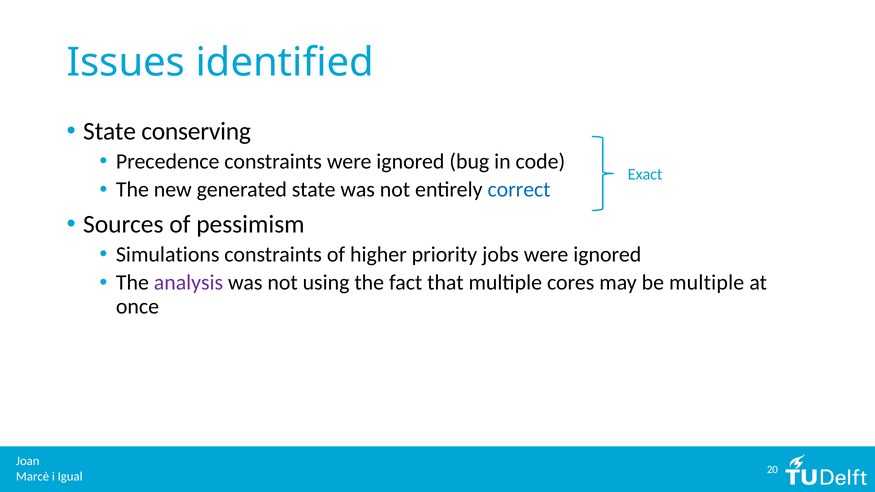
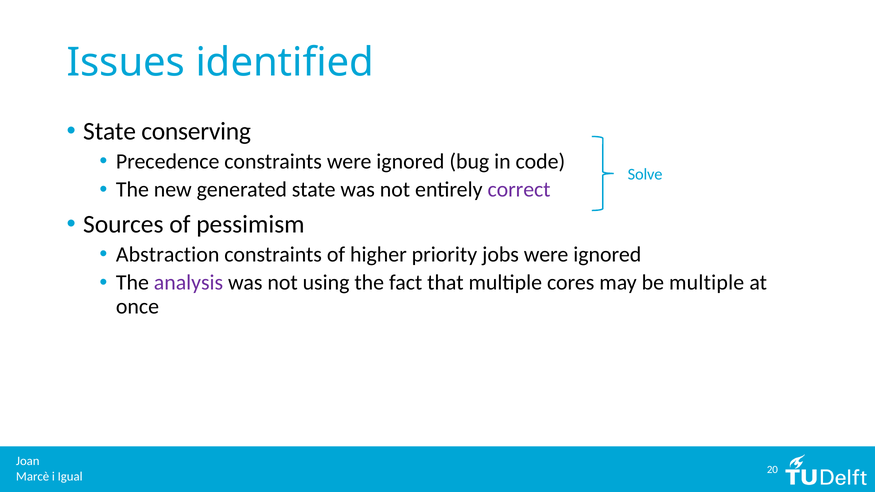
Exact: Exact -> Solve
correct colour: blue -> purple
Simulations: Simulations -> Abstraction
